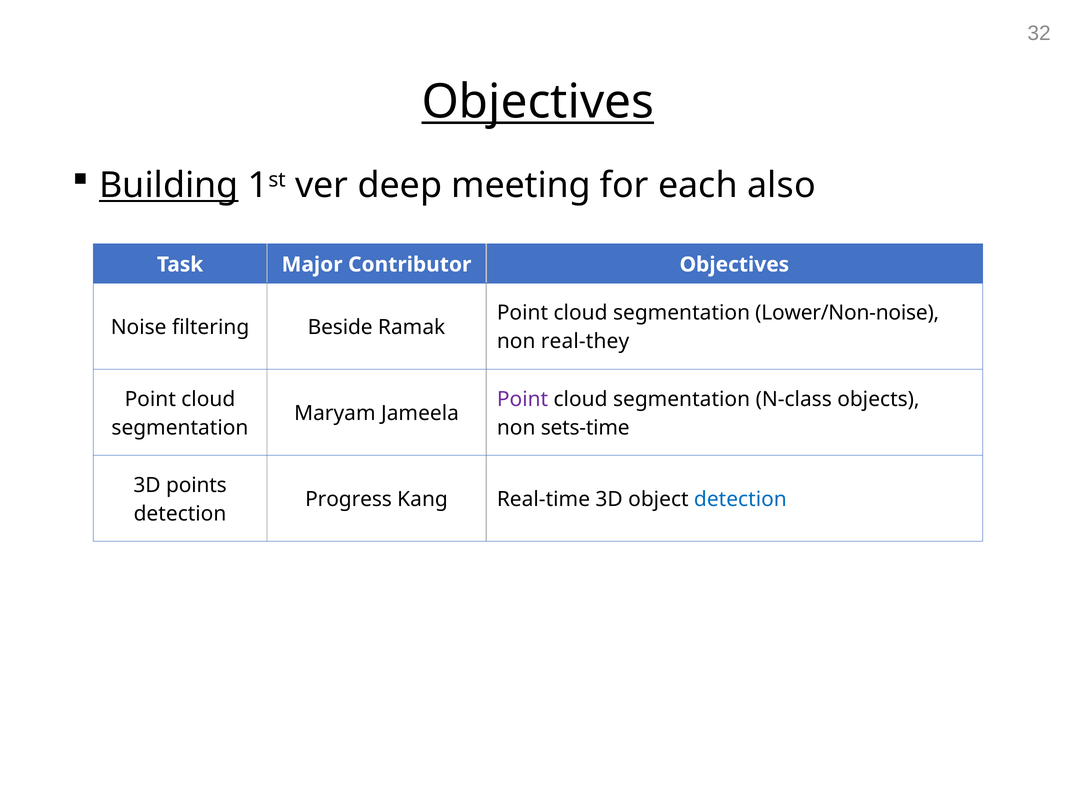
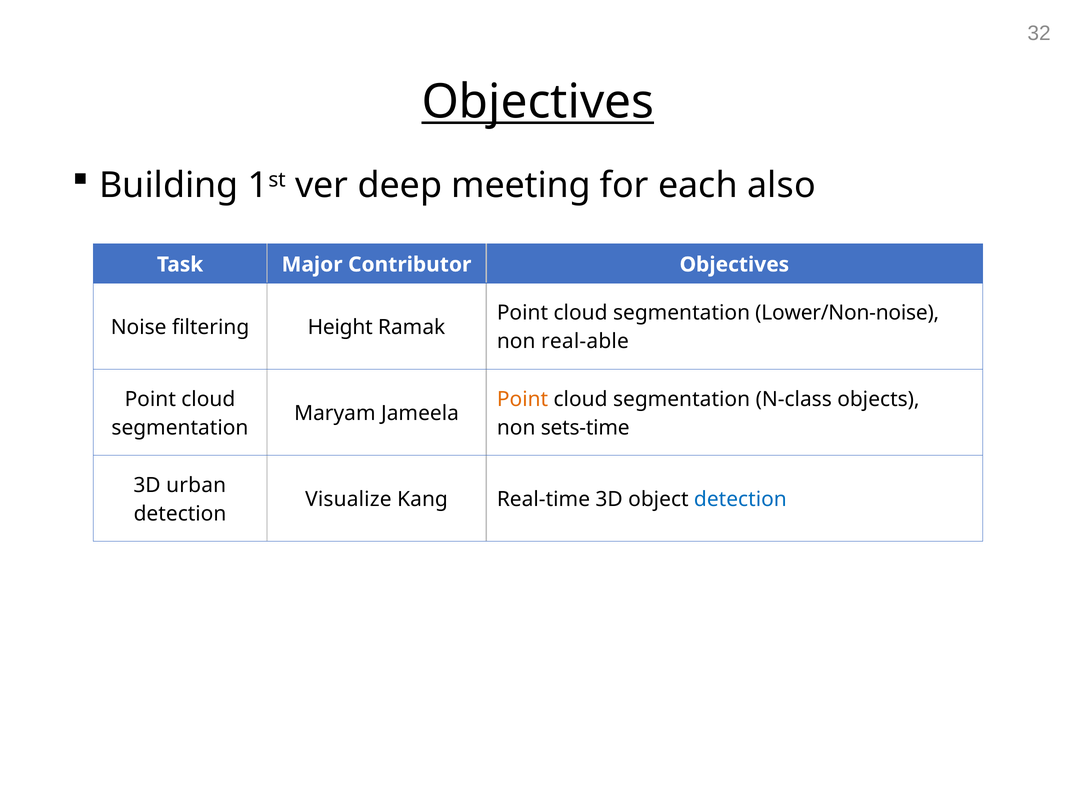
Building underline: present -> none
Beside: Beside -> Height
real-they: real-they -> real-able
Point at (523, 399) colour: purple -> orange
points: points -> urban
Progress: Progress -> Visualize
